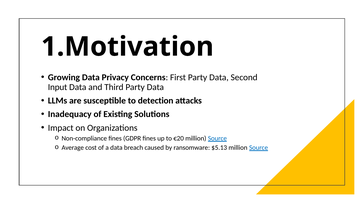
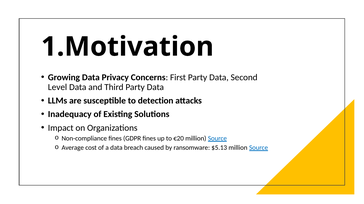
Input: Input -> Level
